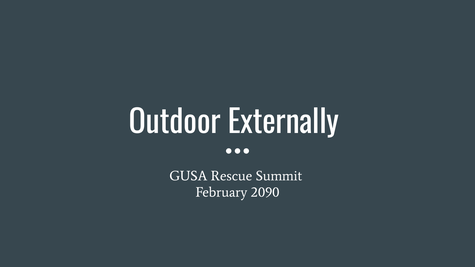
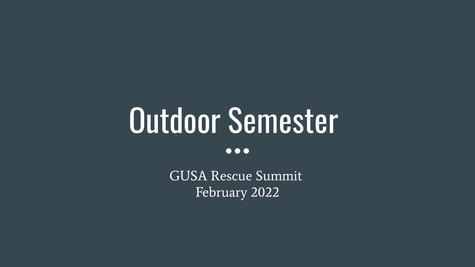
Externally: Externally -> Semester
2090: 2090 -> 2022
